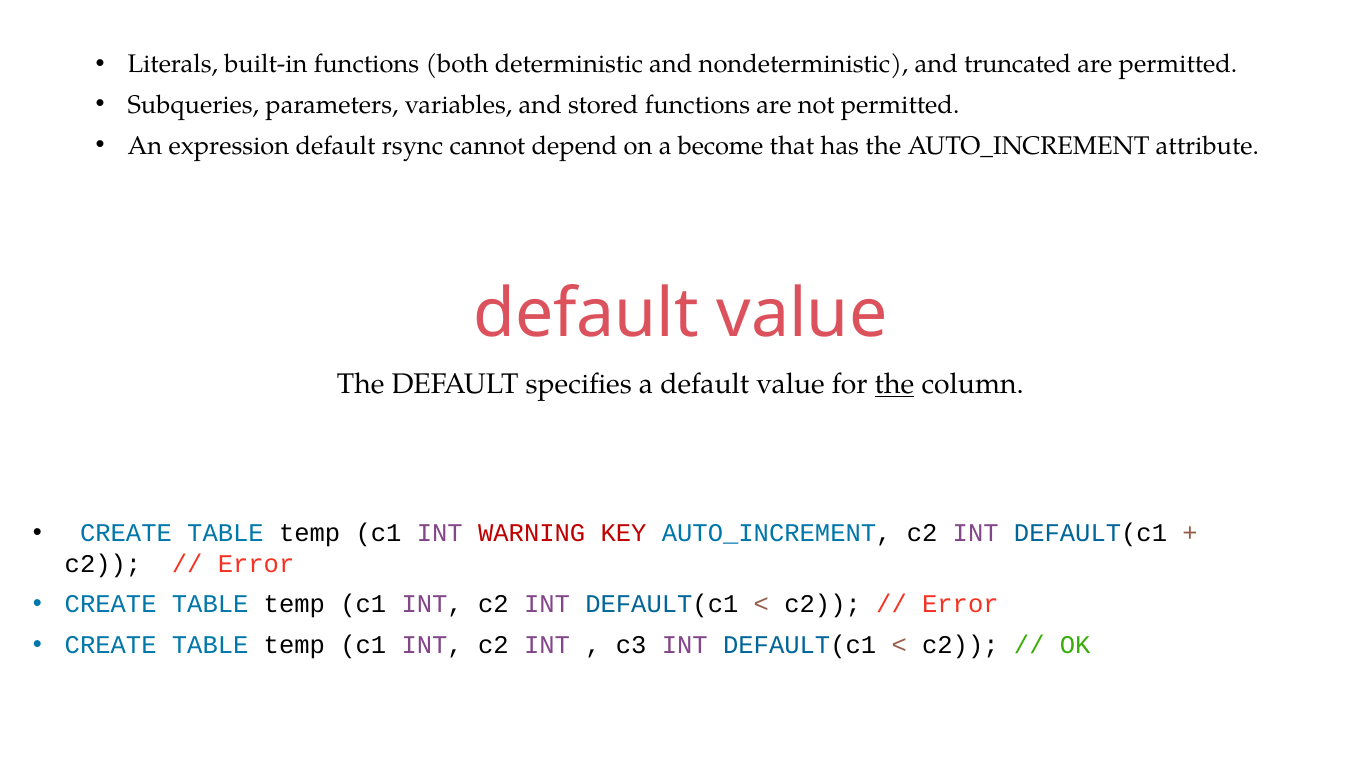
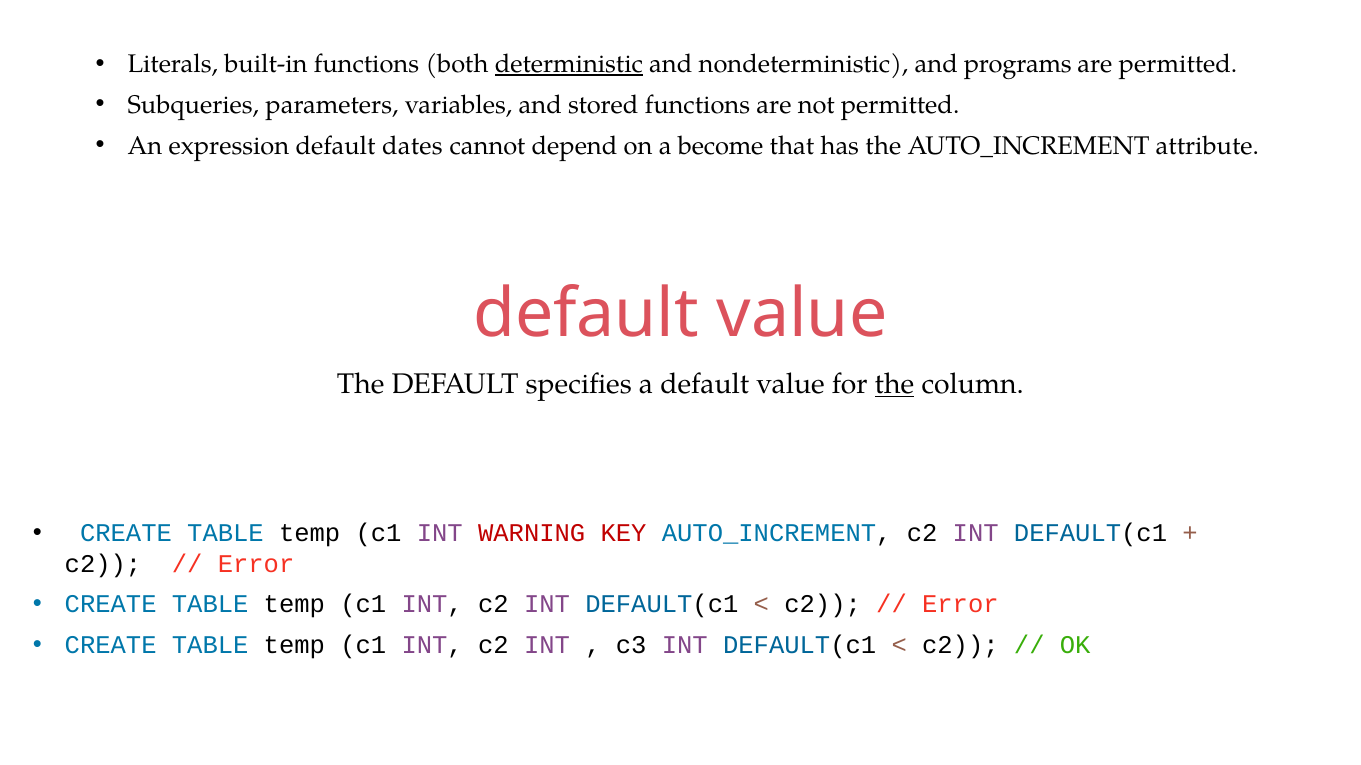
deterministic underline: none -> present
truncated: truncated -> programs
rsync: rsync -> dates
